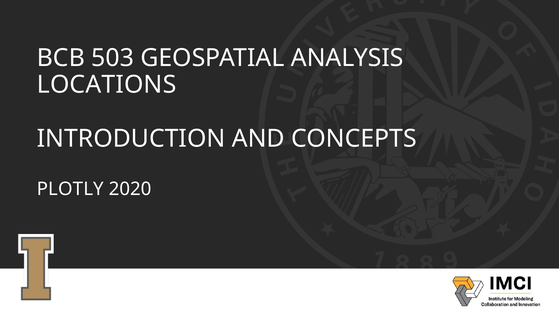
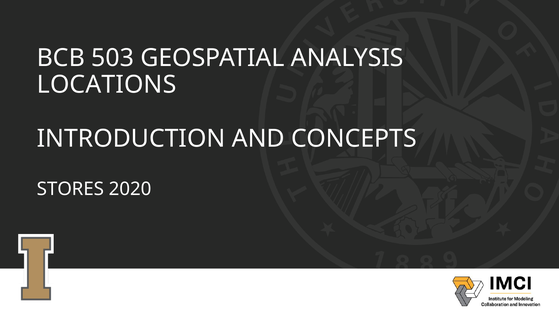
PLOTLY: PLOTLY -> STORES
